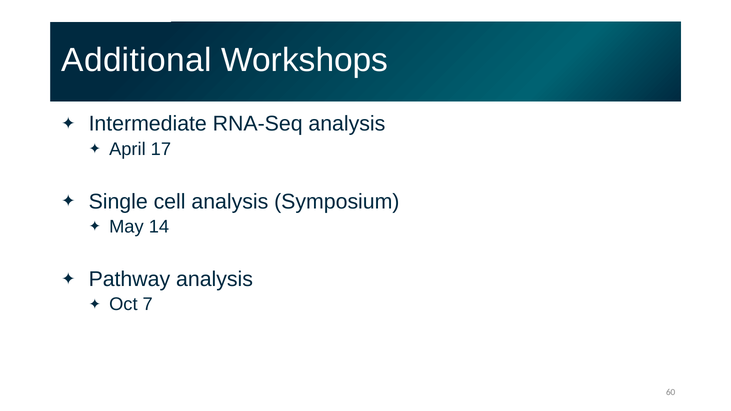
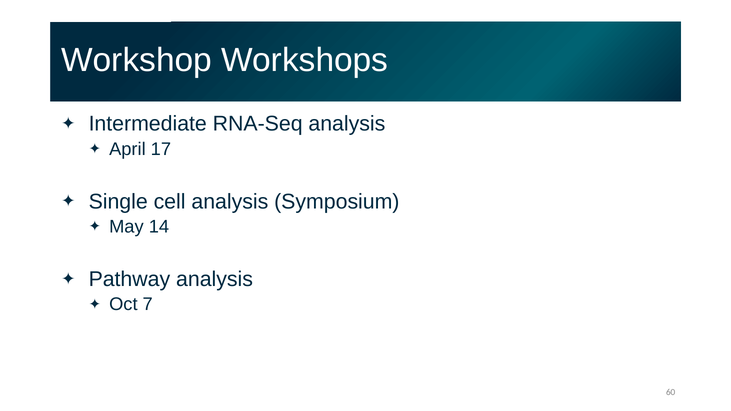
Additional: Additional -> Workshop
